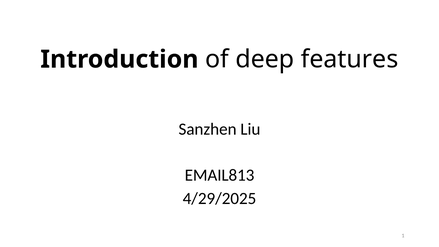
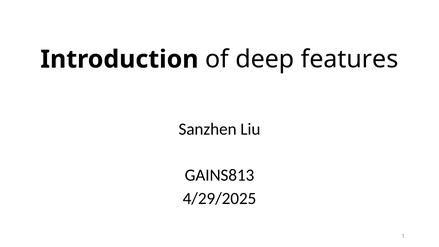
EMAIL813: EMAIL813 -> GAINS813
